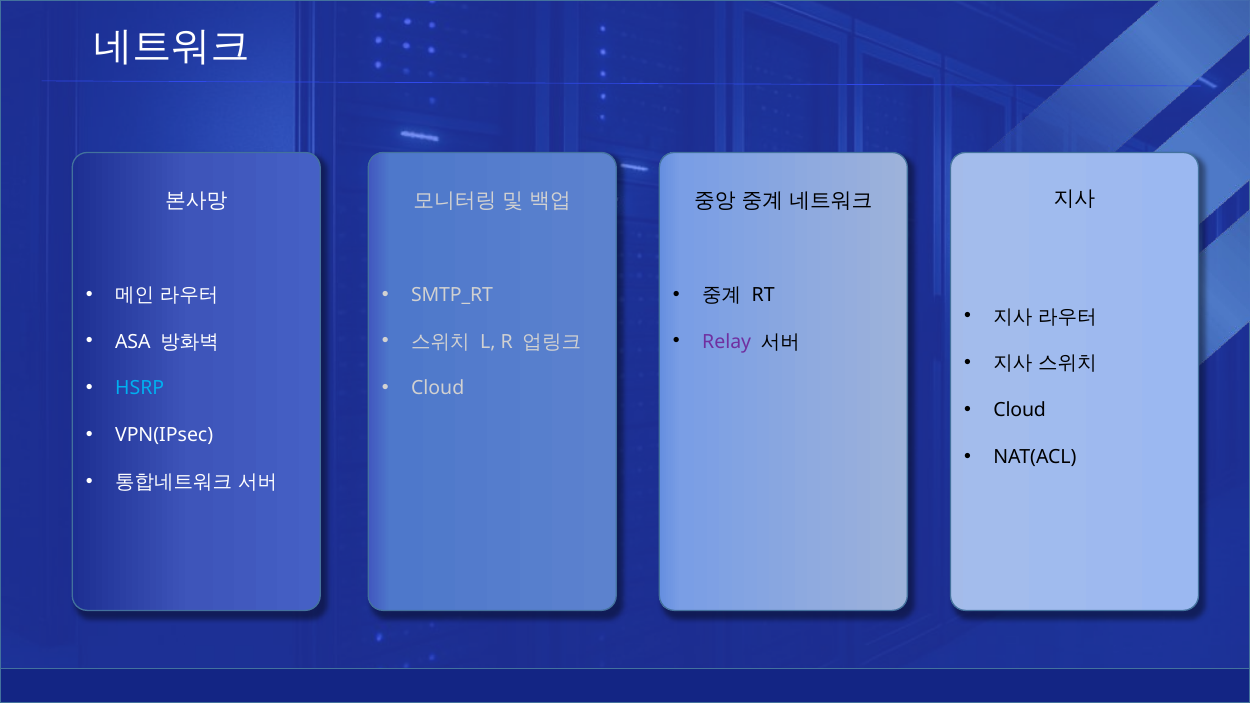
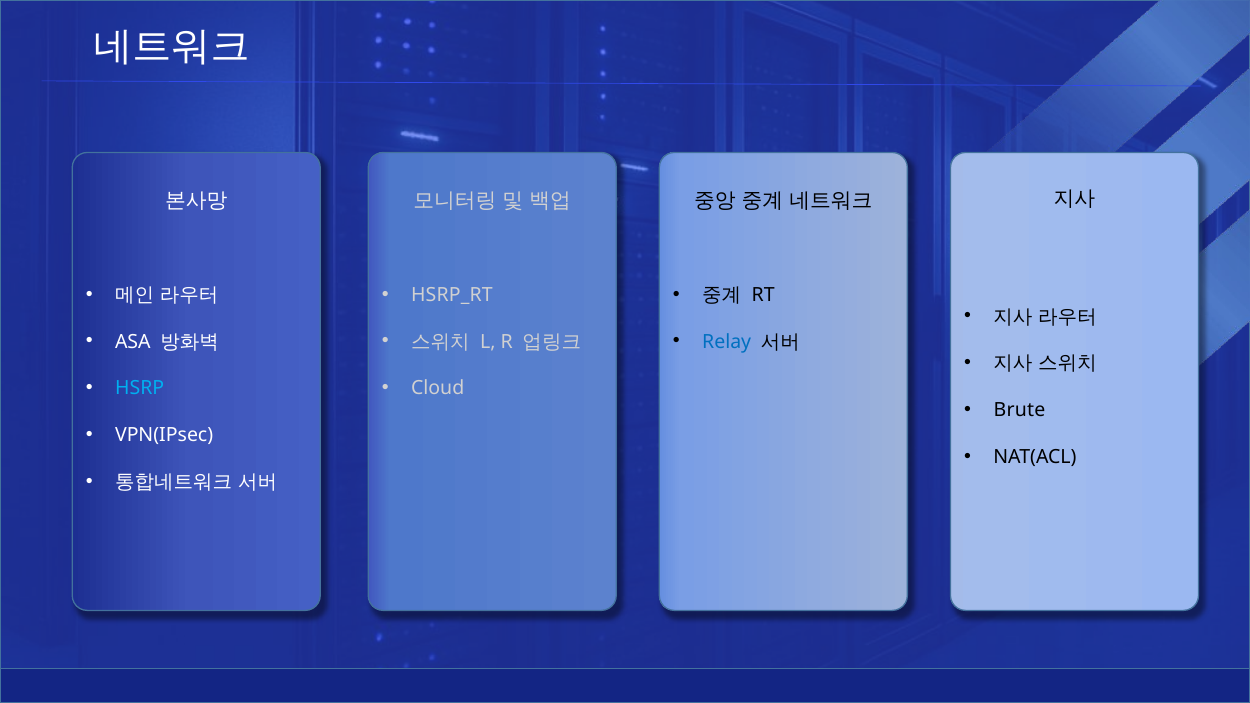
SMTP_RT: SMTP_RT -> HSRP_RT
Relay colour: purple -> blue
Cloud at (1020, 410): Cloud -> Brute
